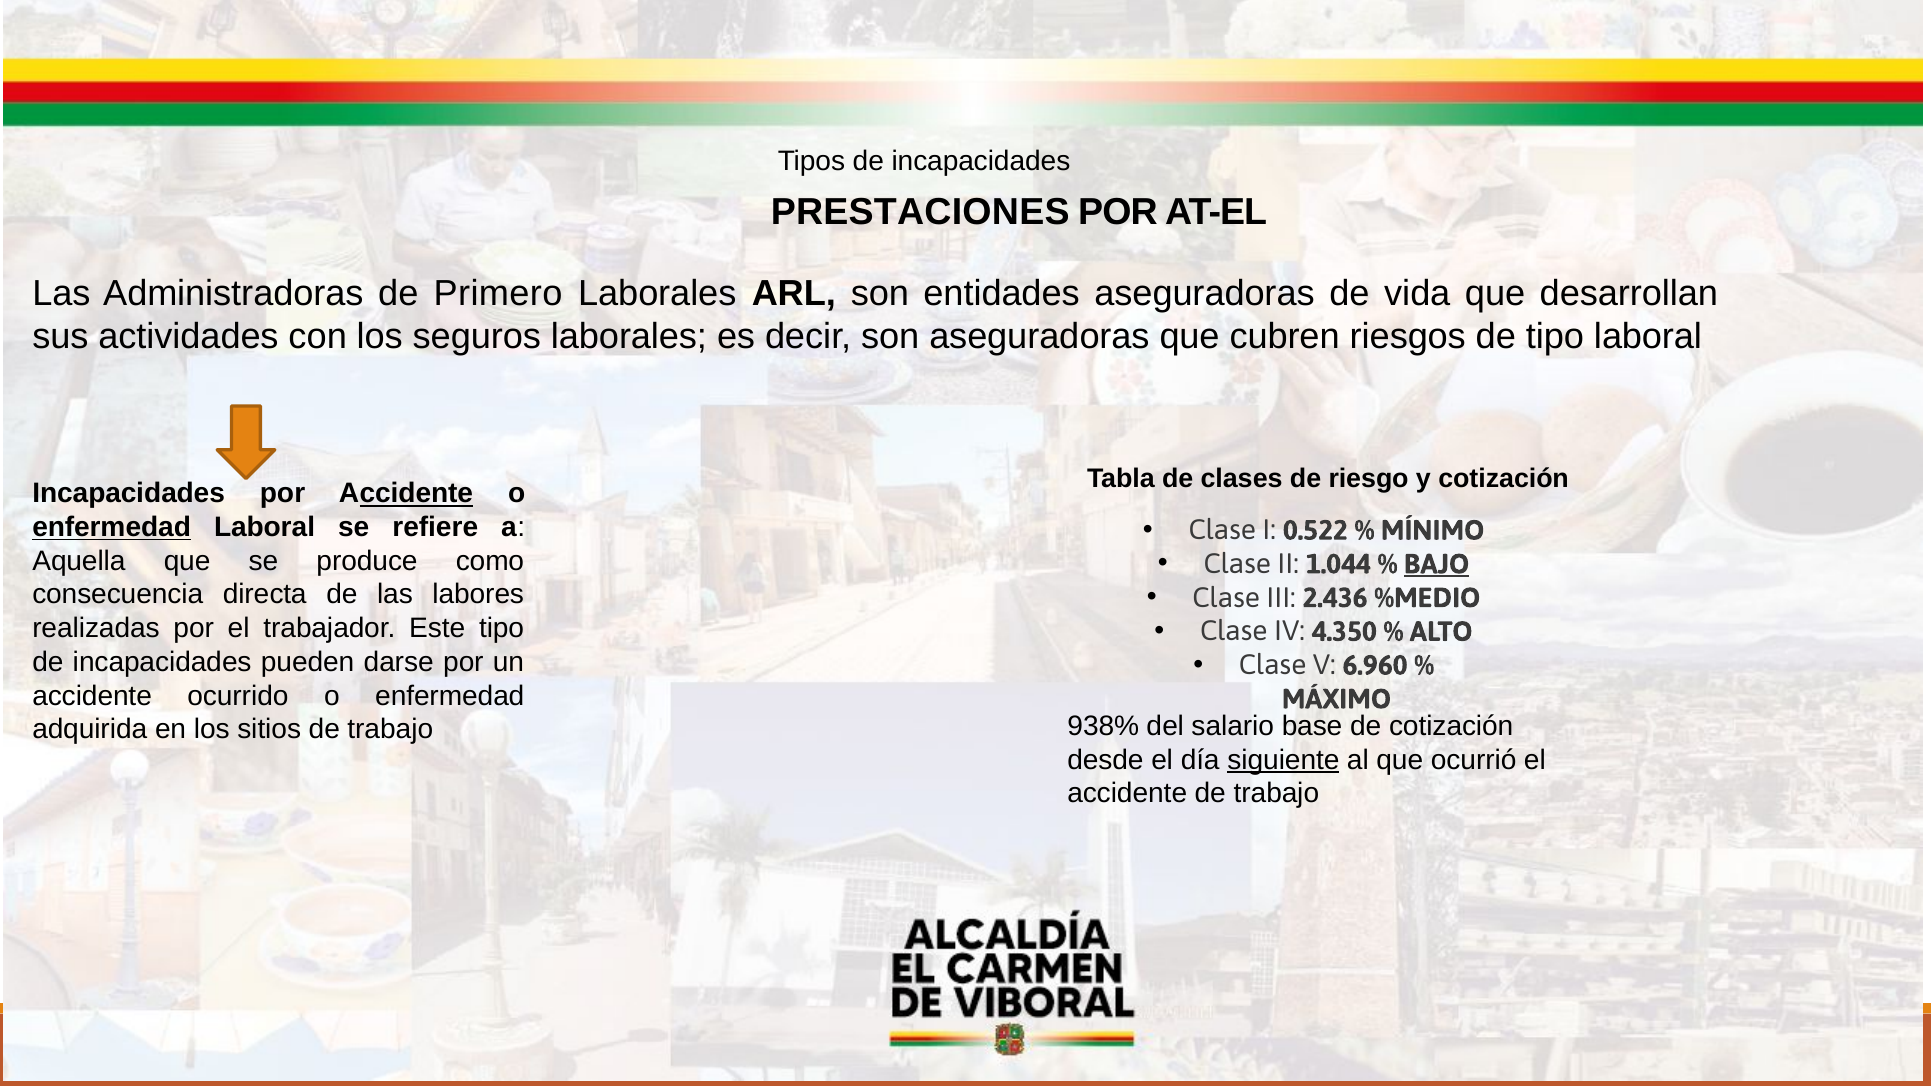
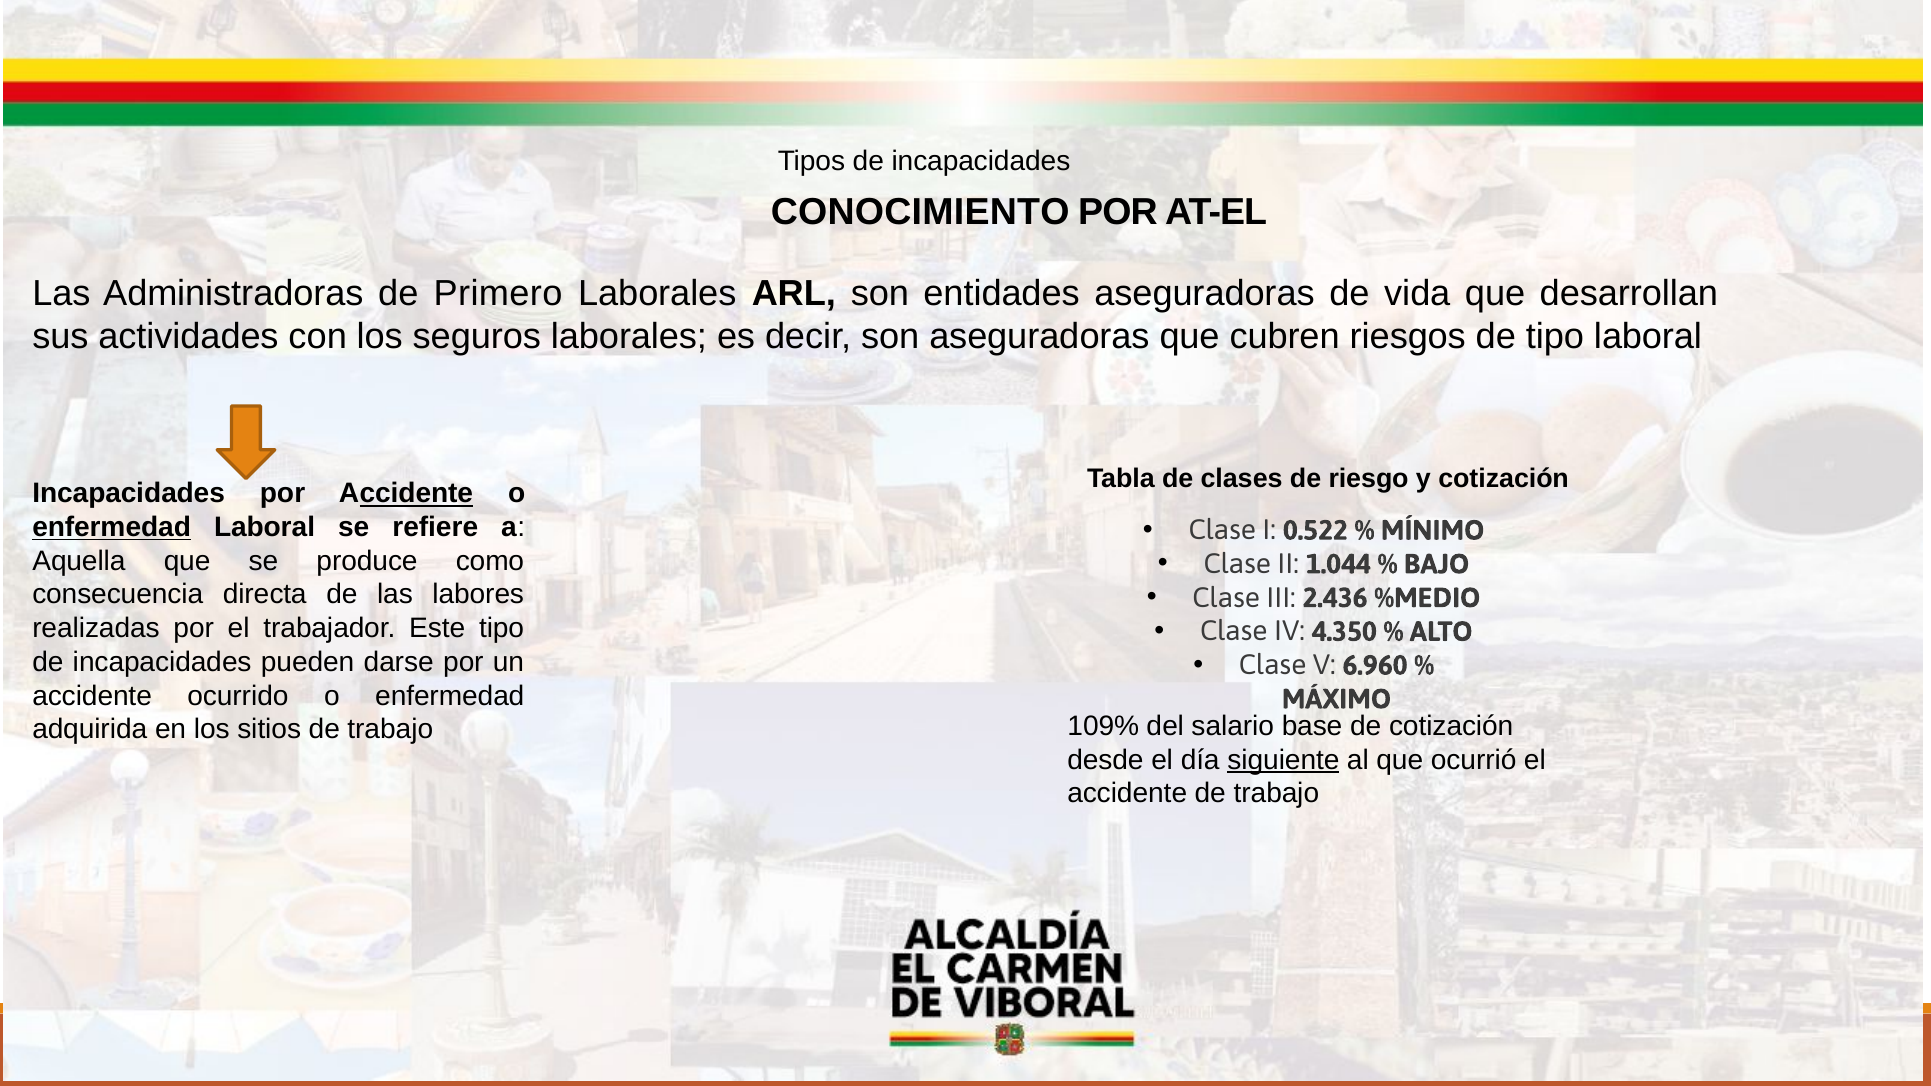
PRESTACIONES: PRESTACIONES -> CONOCIMIENTO
BAJO underline: present -> none
938%: 938% -> 109%
